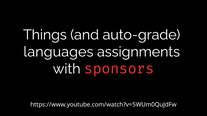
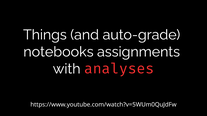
languages: languages -> notebooks
sponsors: sponsors -> analyses
